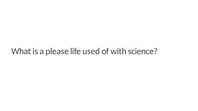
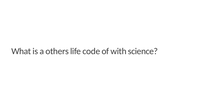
please: please -> others
used: used -> code
